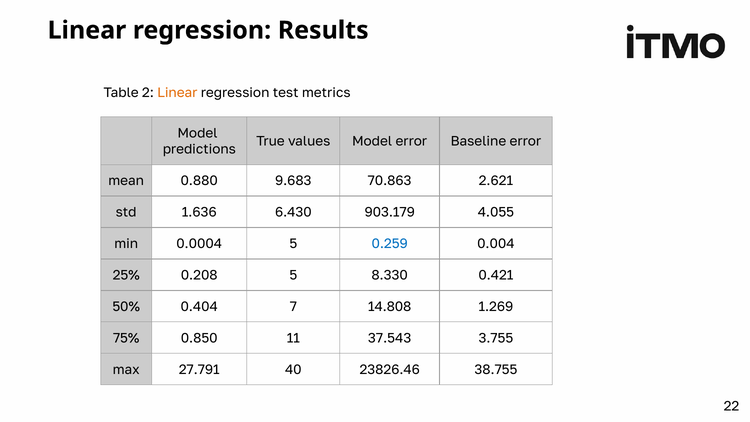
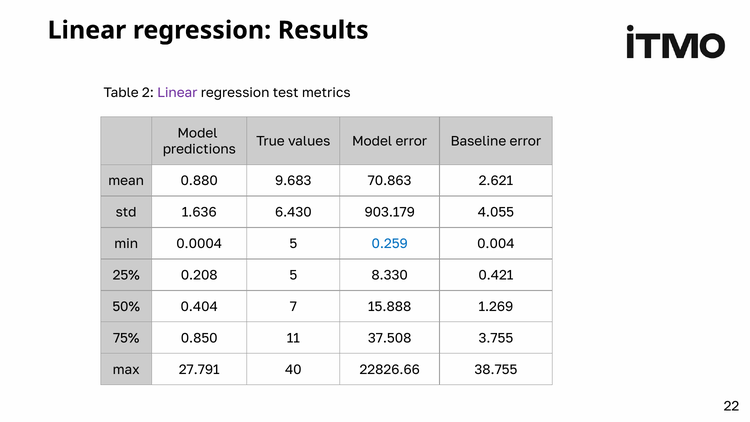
Linear at (177, 93) colour: orange -> purple
14.808: 14.808 -> 15.888
37.543: 37.543 -> 37.508
23826.46: 23826.46 -> 22826.66
